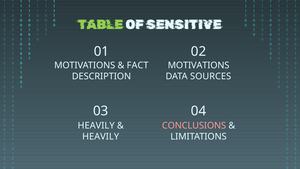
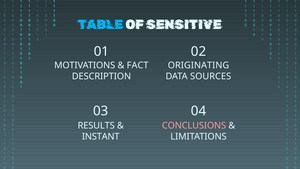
TABLE colour: light green -> light blue
MOTIVATIONS at (199, 65): MOTIVATIONS -> ORIGINATING
HEAVILY at (96, 125): HEAVILY -> RESULTS
HEAVILY at (101, 136): HEAVILY -> INSTANT
